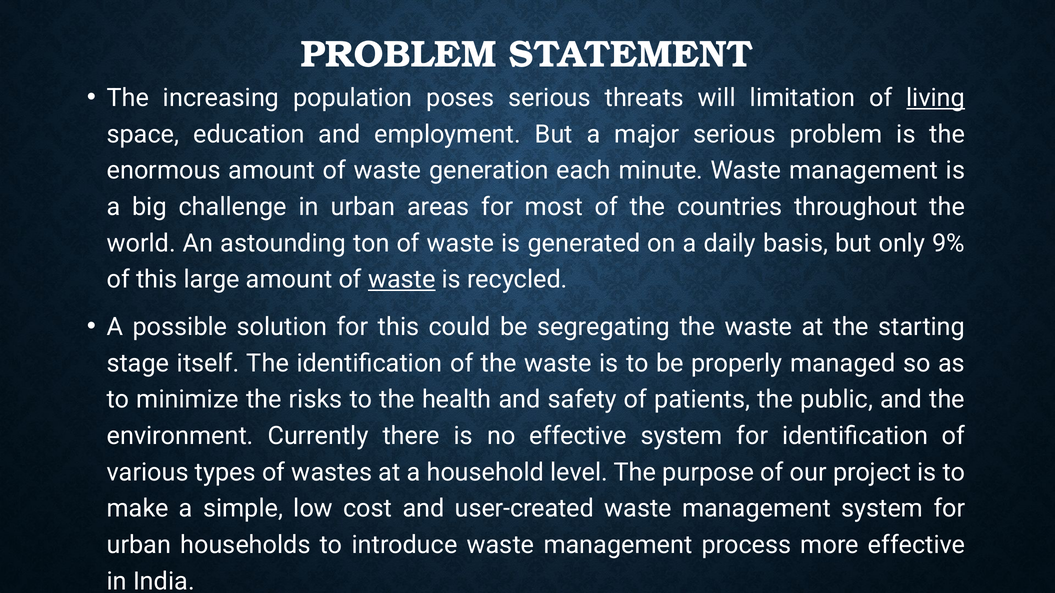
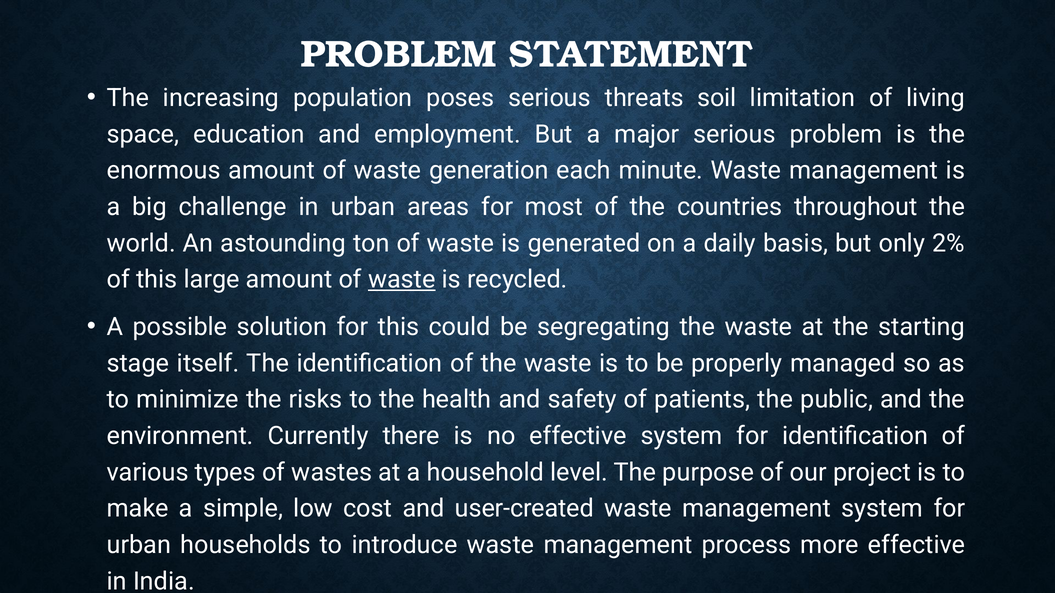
will: will -> soil
living underline: present -> none
9%: 9% -> 2%
